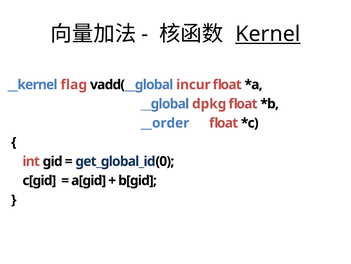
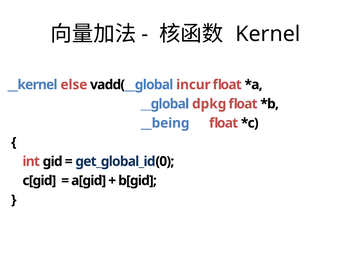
Kernel underline: present -> none
flag: flag -> else
__order: __order -> __being
